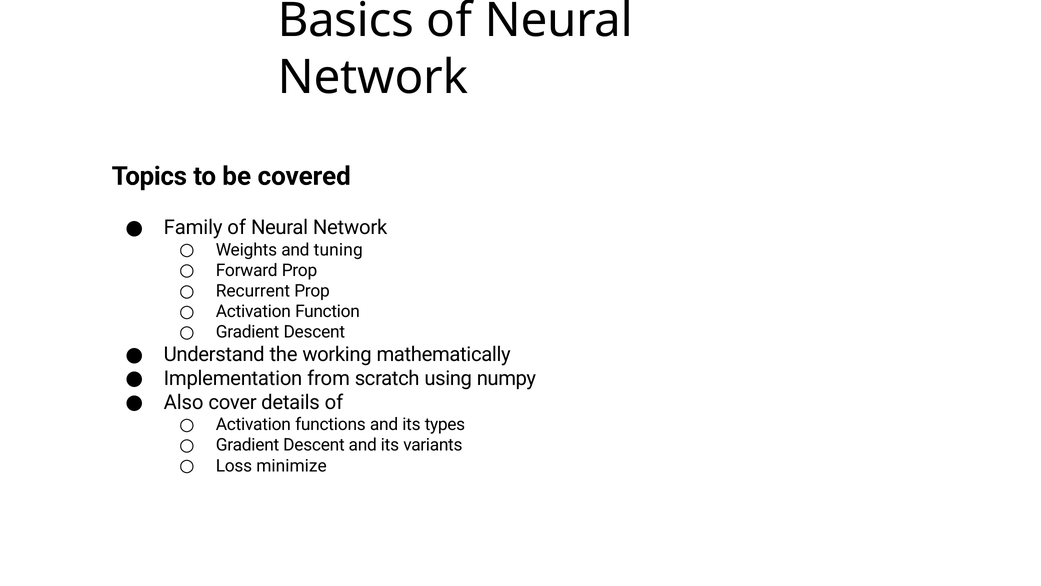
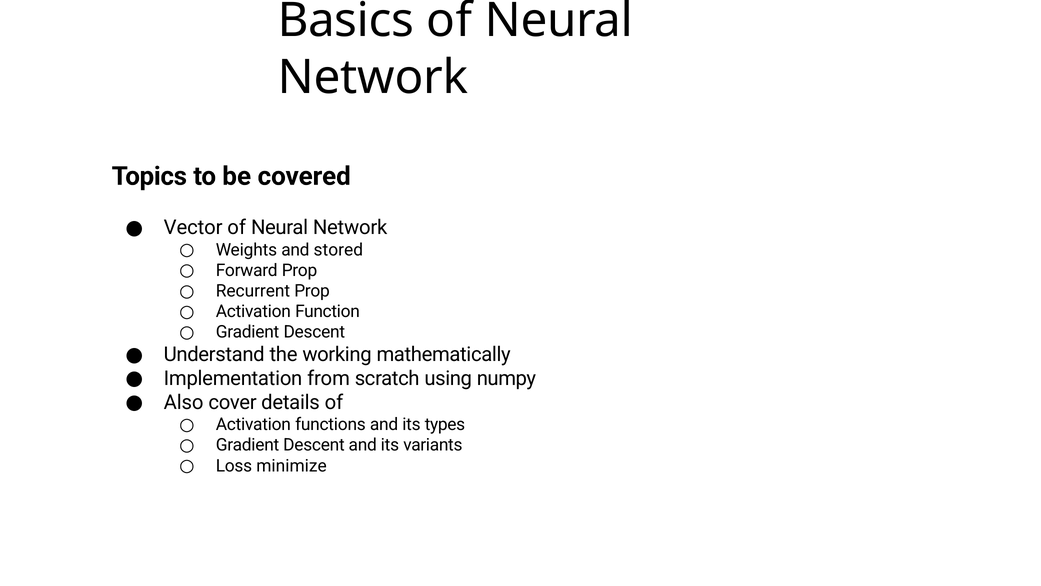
Family: Family -> Vector
tuning: tuning -> stored
